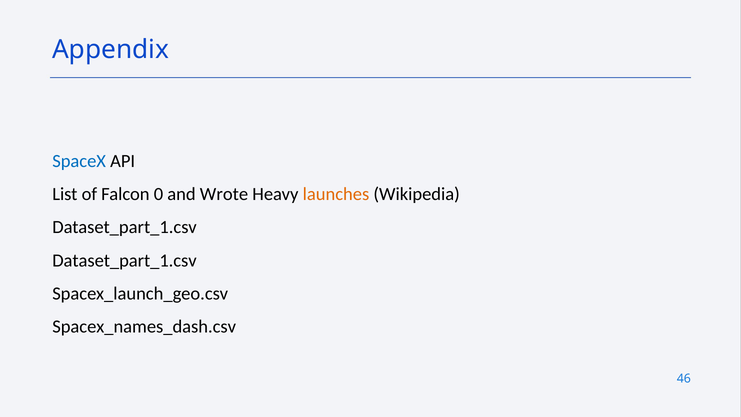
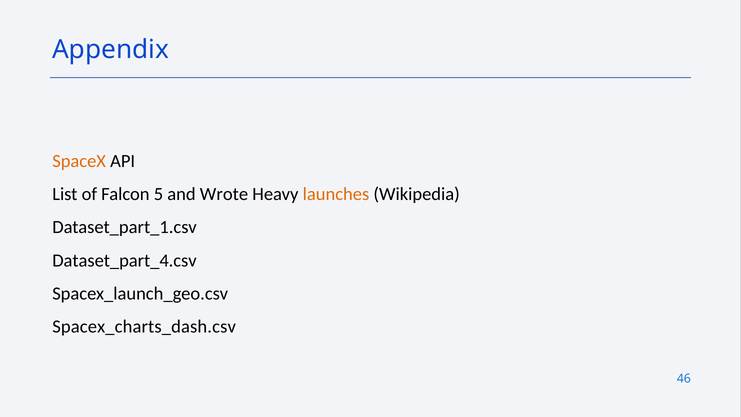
SpaceX colour: blue -> orange
0: 0 -> 5
Dataset_part_1.csv at (124, 260): Dataset_part_1.csv -> Dataset_part_4.csv
Spacex_names_dash.csv: Spacex_names_dash.csv -> Spacex_charts_dash.csv
